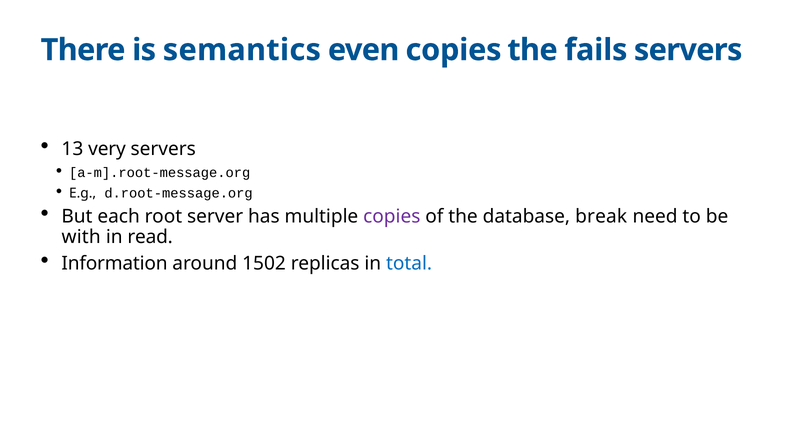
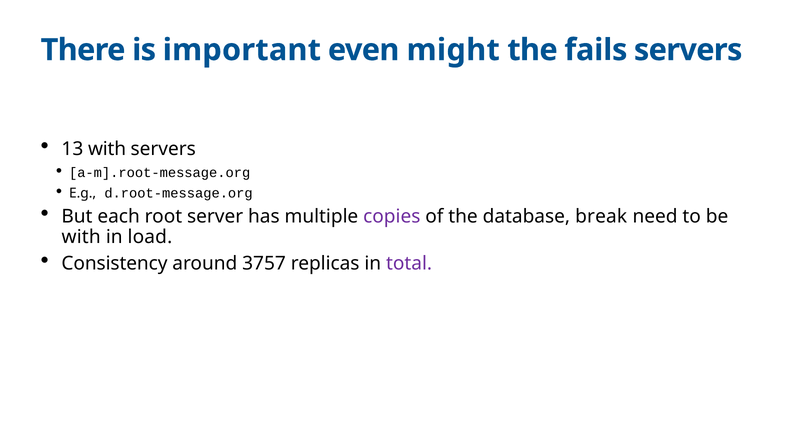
semantics: semantics -> important
even copies: copies -> might
13 very: very -> with
read: read -> load
Information: Information -> Consistency
1502: 1502 -> 3757
total colour: blue -> purple
